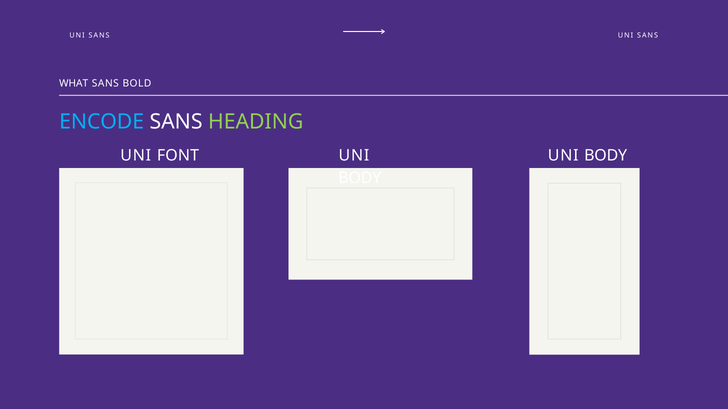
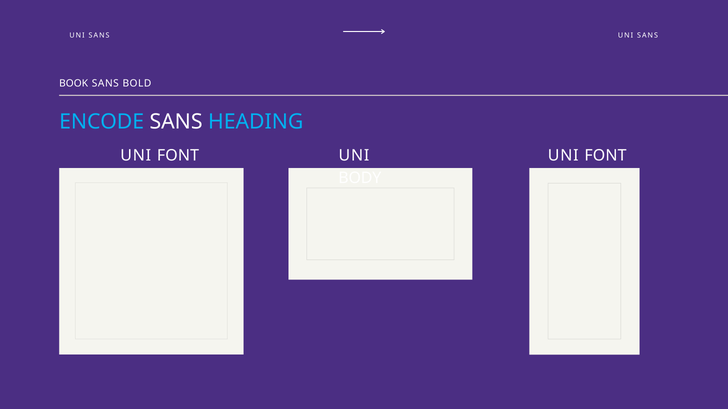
WHAT: WHAT -> BOOK
HEADING colour: light green -> light blue
BODY at (606, 156): BODY -> FONT
